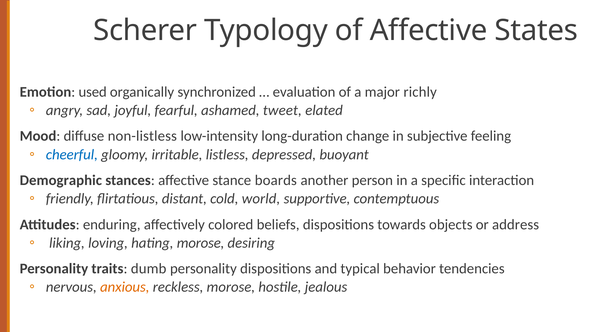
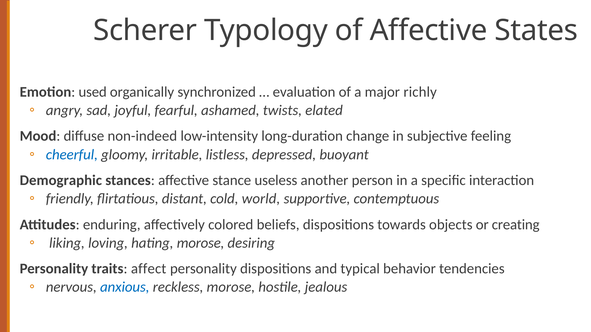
tweet: tweet -> twists
non-listless: non-listless -> non-indeed
boards: boards -> useless
address: address -> creating
dumb: dumb -> affect
anxious colour: orange -> blue
